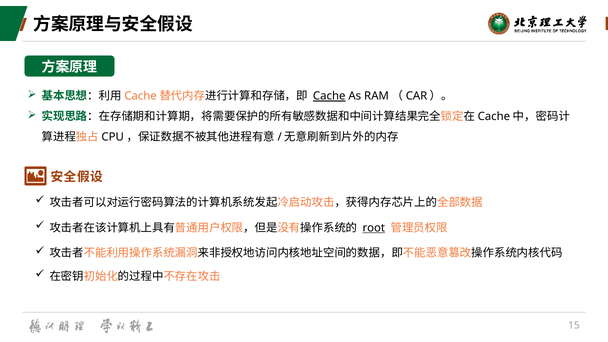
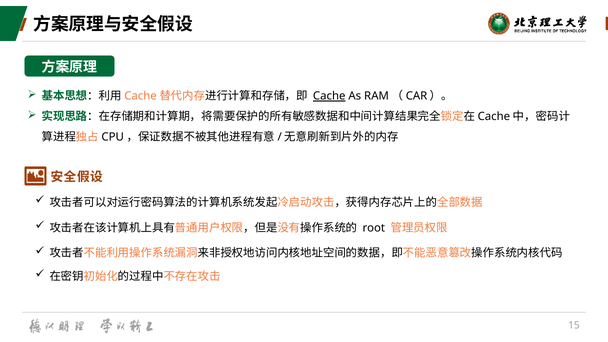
root underline: present -> none
